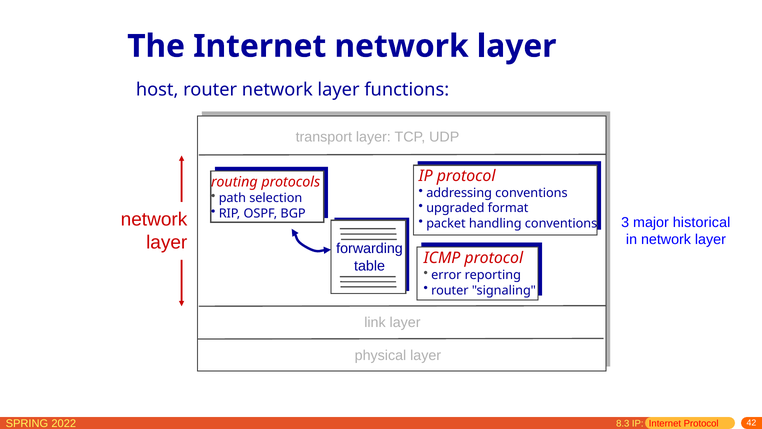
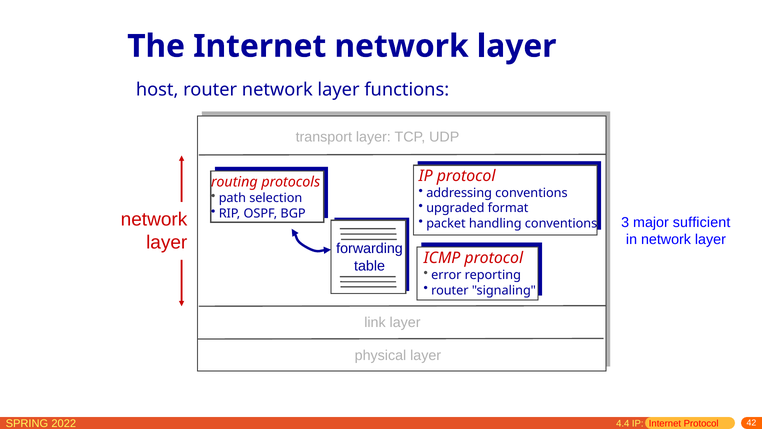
historical: historical -> sufficient
8.3: 8.3 -> 4.4
